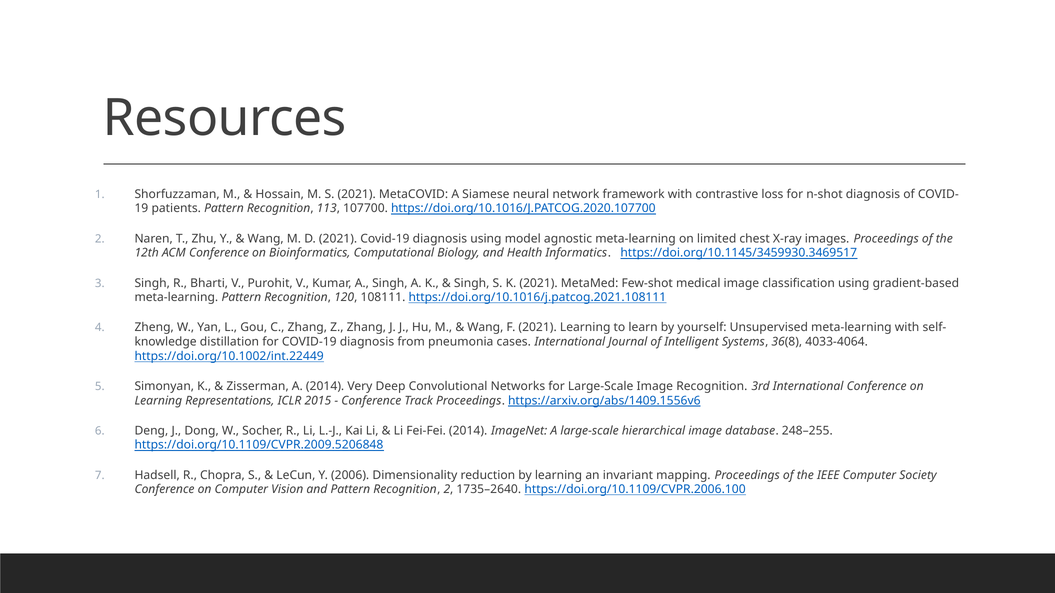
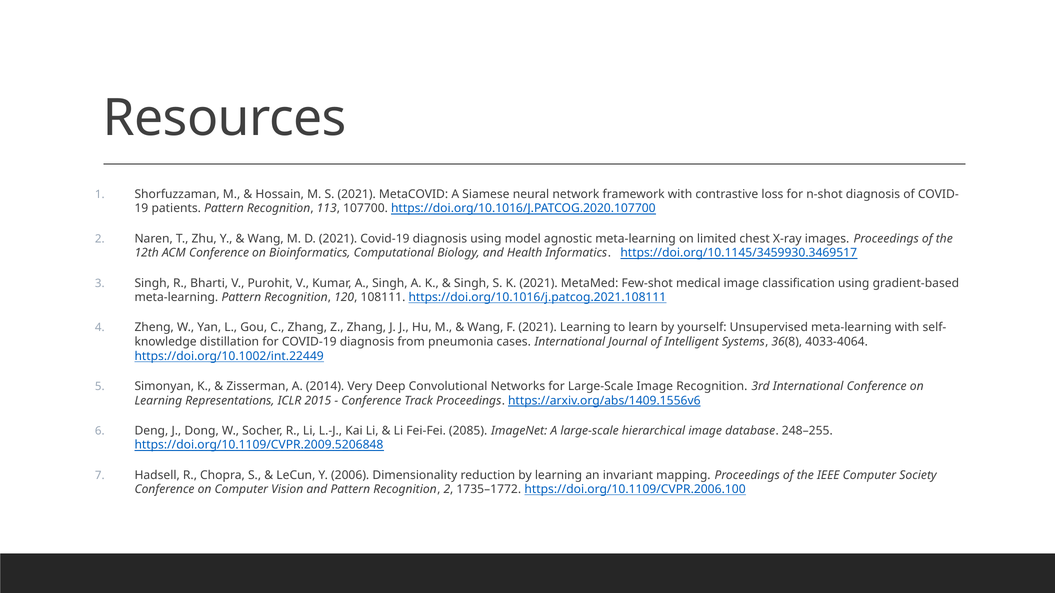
Fei-Fei 2014: 2014 -> 2085
1735–2640: 1735–2640 -> 1735–1772
